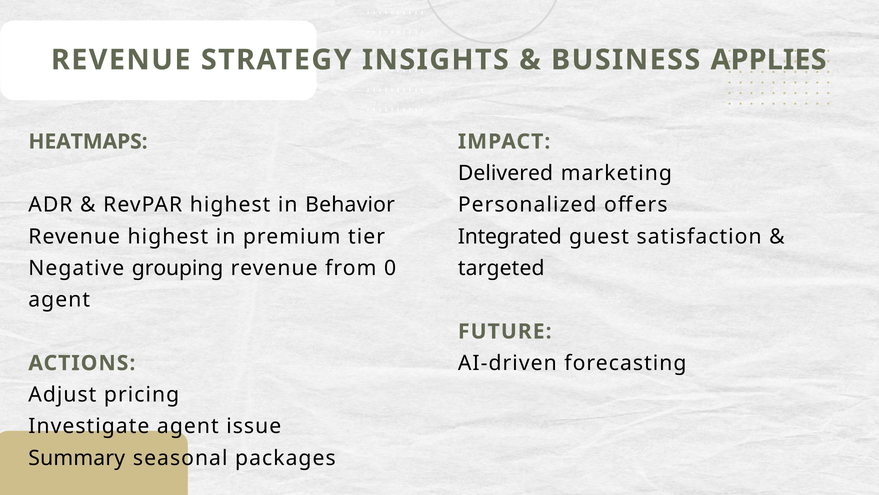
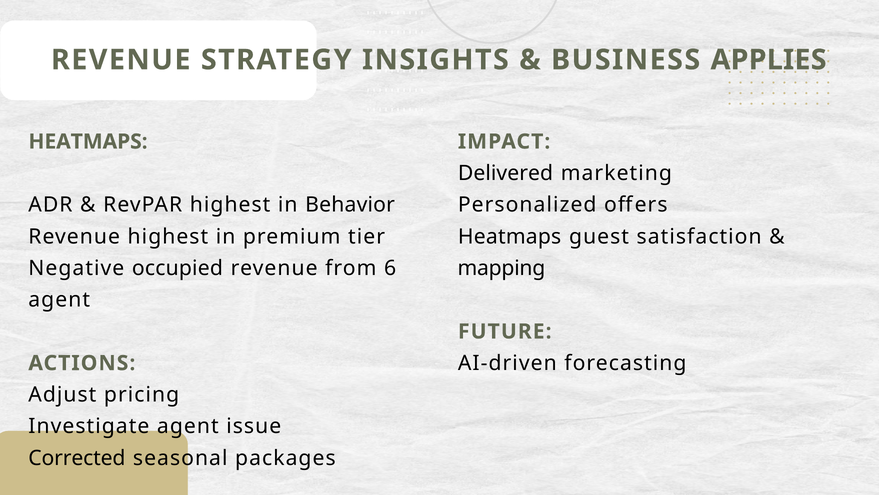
Integrated at (510, 236): Integrated -> Heatmaps
grouping: grouping -> occupied
0: 0 -> 6
targeted: targeted -> mapping
Summary: Summary -> Corrected
